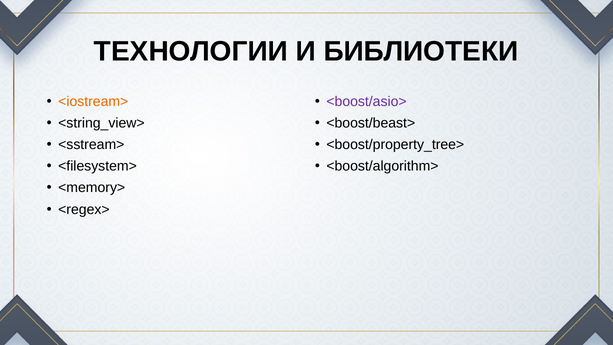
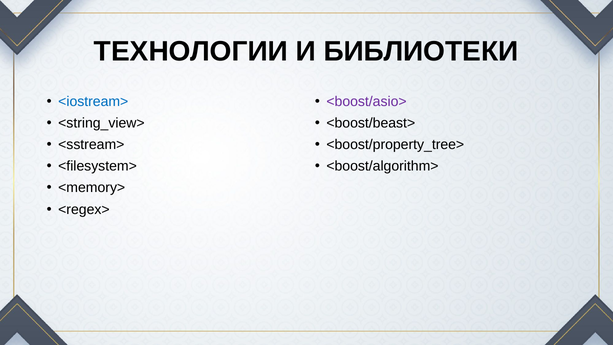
<iostream> colour: orange -> blue
